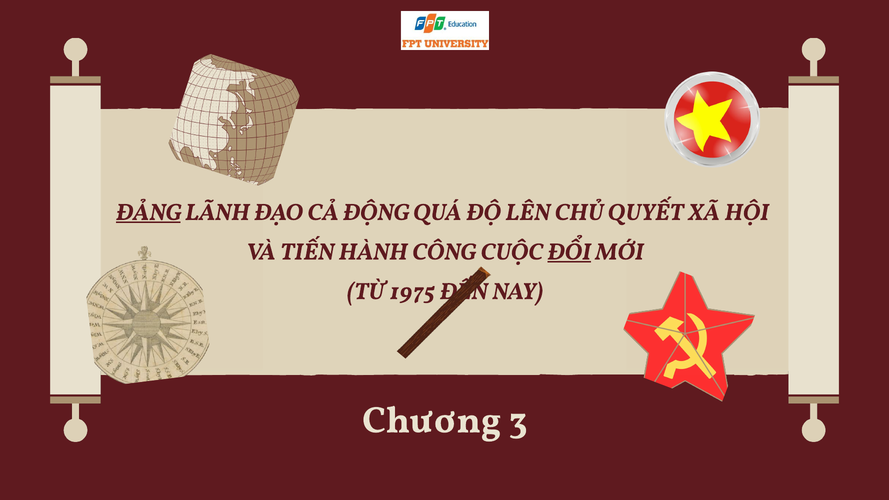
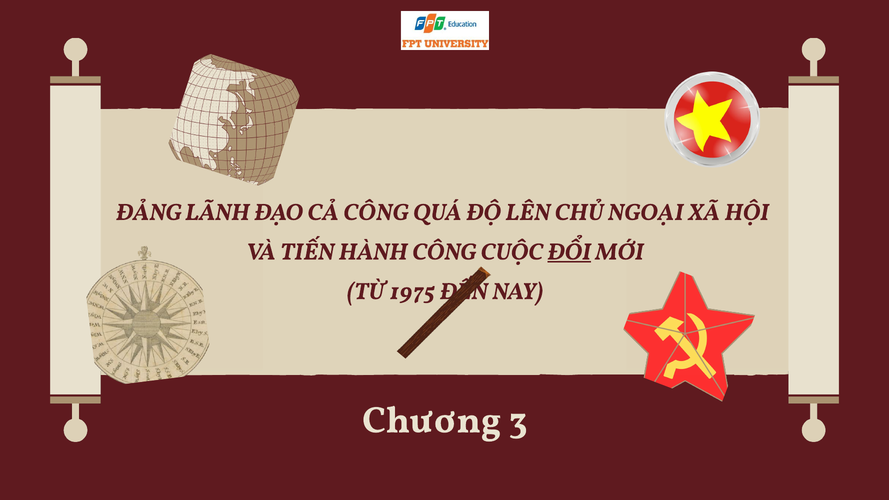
ĐẢNG underline: present -> none
CẢ ĐỘNG: ĐỘNG -> CÔNG
QUYẾT: QUYẾT -> NGOẠI
